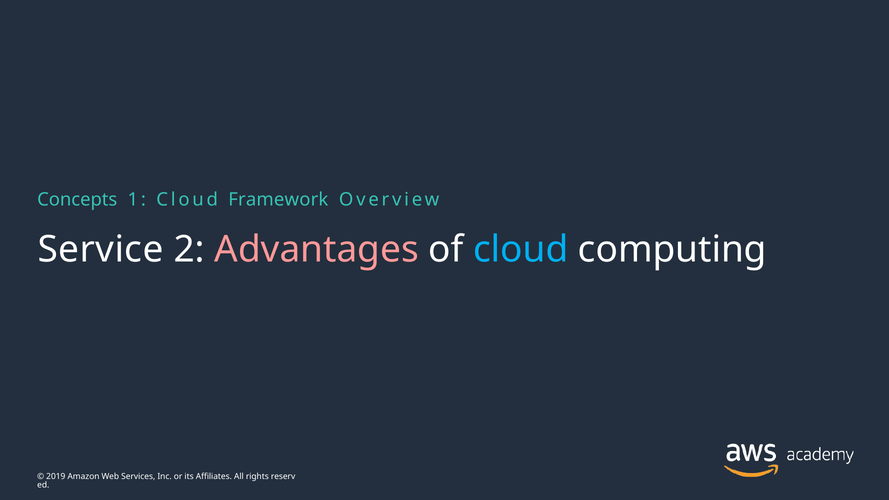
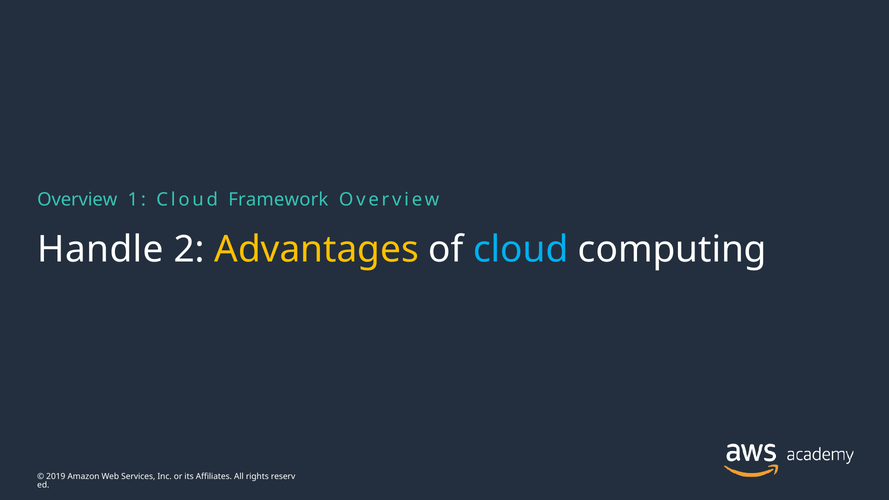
Concepts at (77, 199): Concepts -> Overview
Service: Service -> Handle
Advantages colour: pink -> yellow
